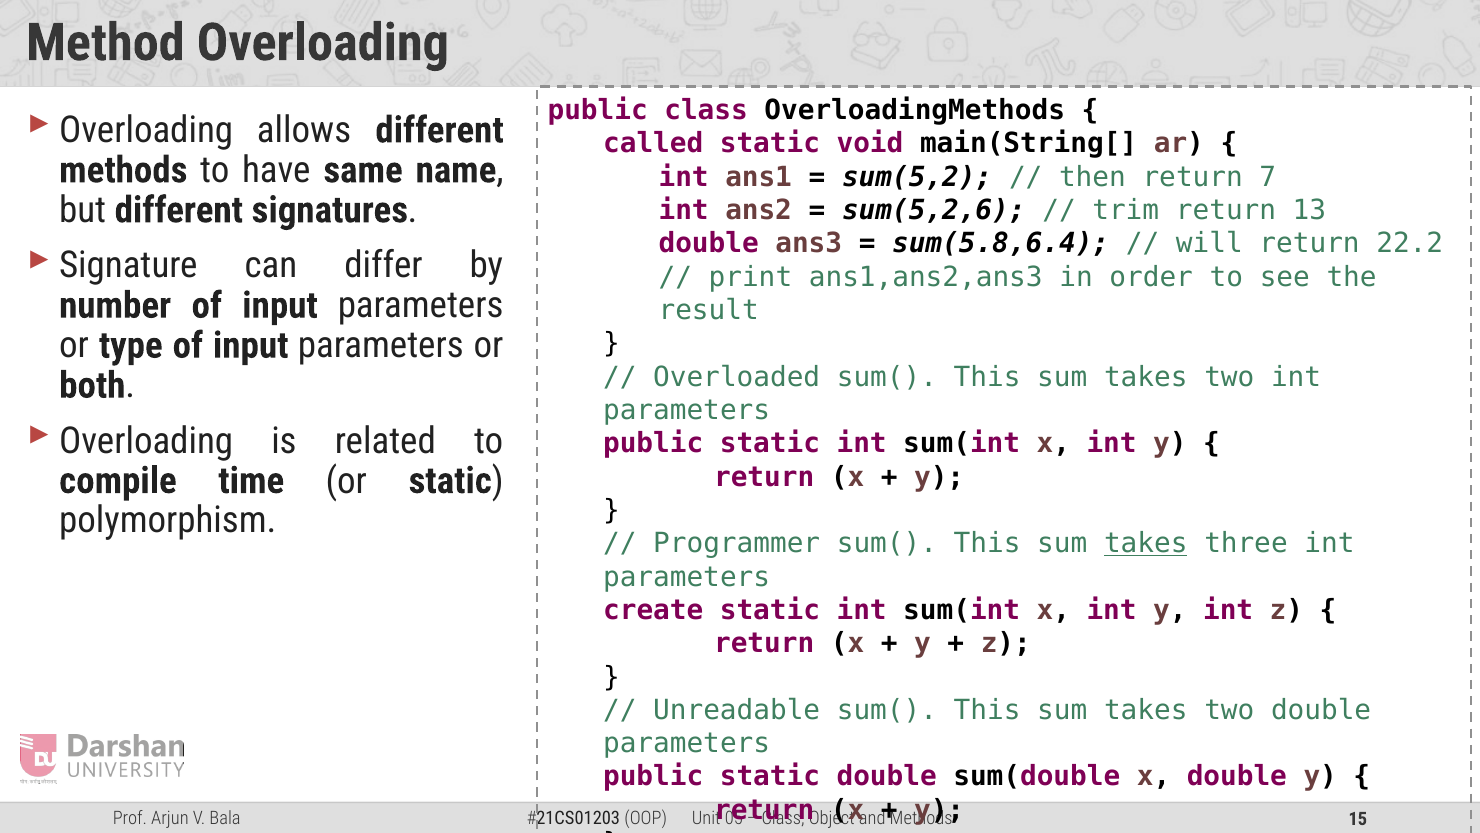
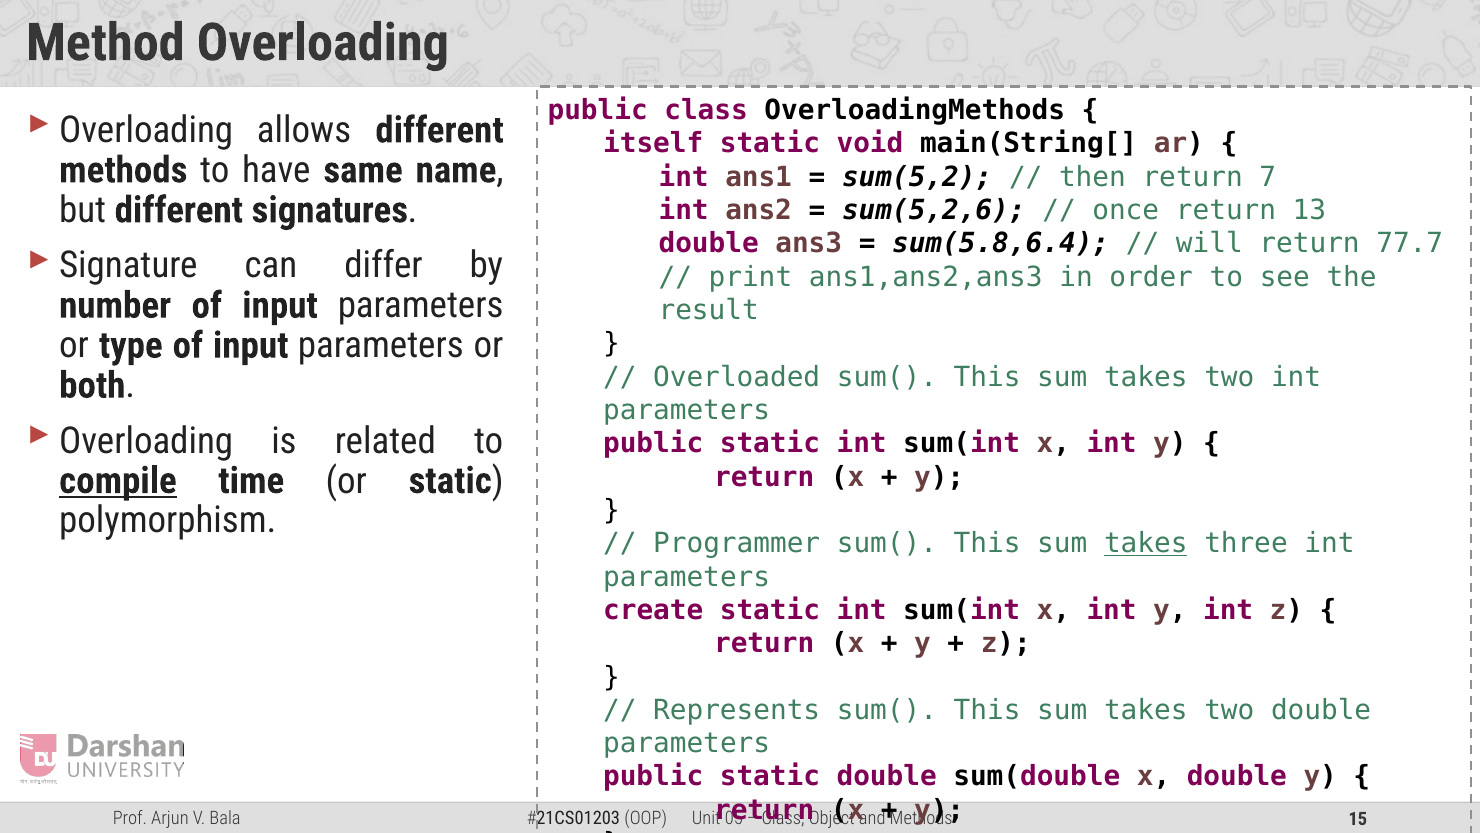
called: called -> itself
trim: trim -> once
22.2: 22.2 -> 77.7
compile underline: none -> present
Unreadable: Unreadable -> Represents
